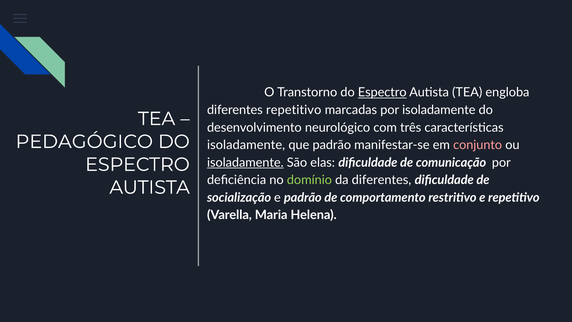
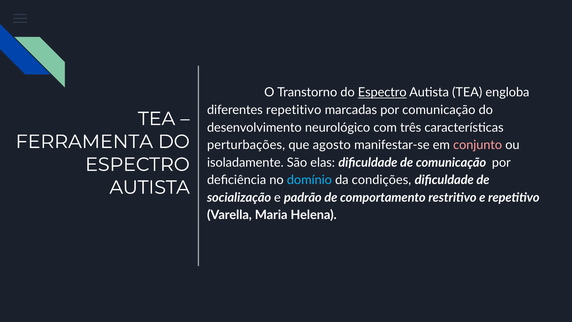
por isoladamente: isoladamente -> comunicação
PEDAGÓGICO: PEDAGÓGICO -> FERRAMENTA
isoladamente at (246, 145): isoladamente -> perturbações
que padrão: padrão -> agosto
isoladamente at (245, 162) underline: present -> none
domínio colour: light green -> light blue
da diferentes: diferentes -> condições
